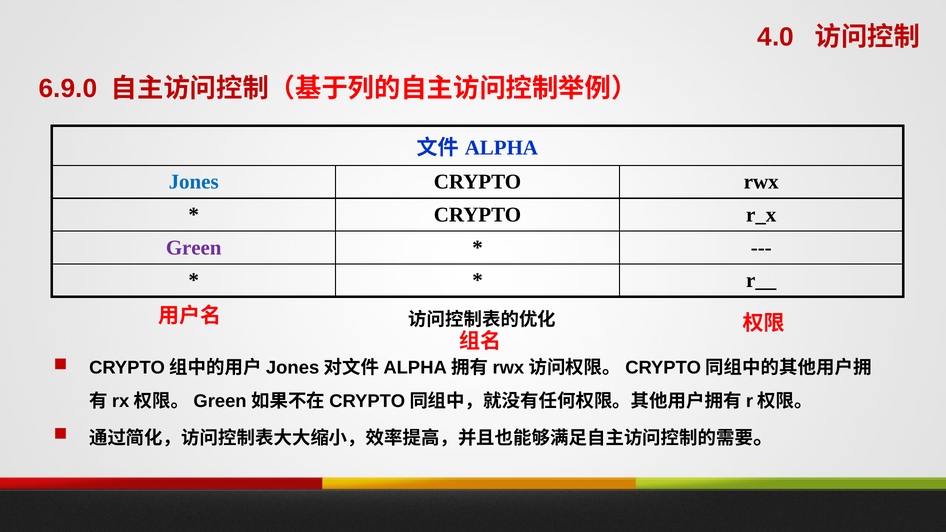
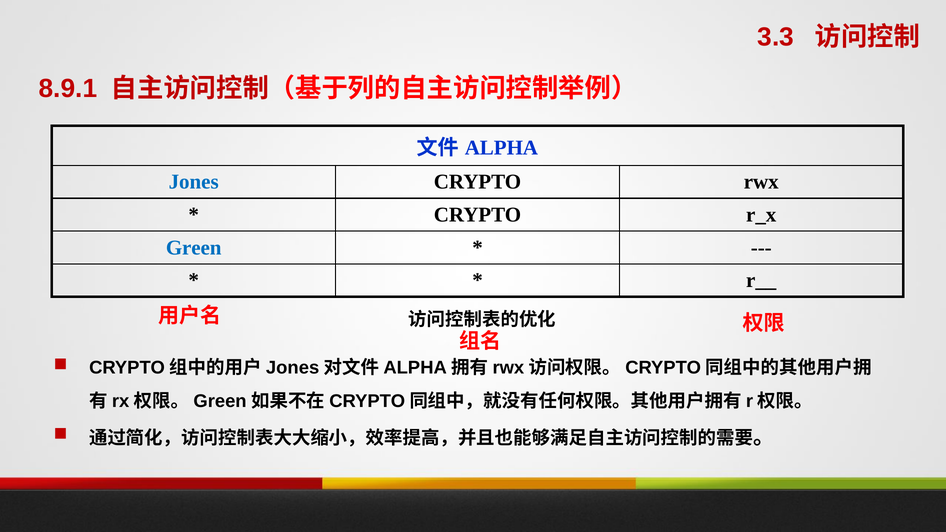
4.0: 4.0 -> 3.3
6.9.0: 6.9.0 -> 8.9.1
Green colour: purple -> blue
